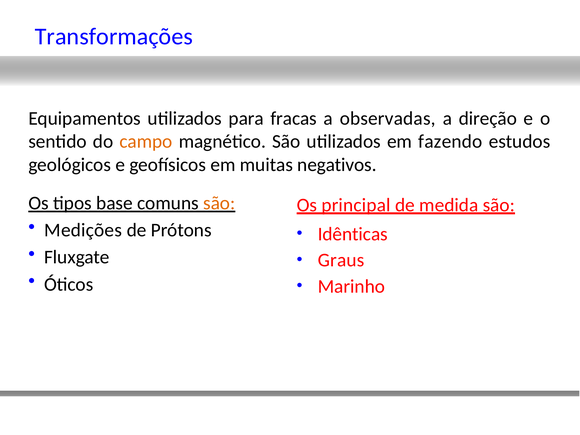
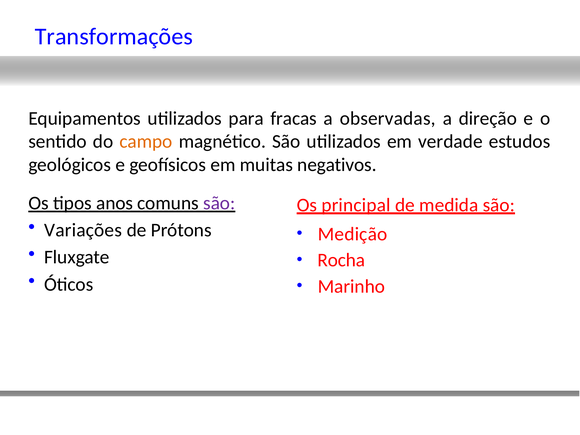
fazendo: fazendo -> verdade
base: base -> anos
são at (219, 203) colour: orange -> purple
Medições: Medições -> Variações
Idênticas: Idênticas -> Medição
Graus: Graus -> Rocha
